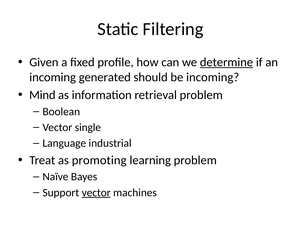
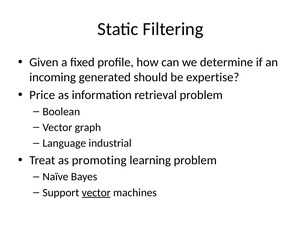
determine underline: present -> none
be incoming: incoming -> expertise
Mind: Mind -> Price
single: single -> graph
